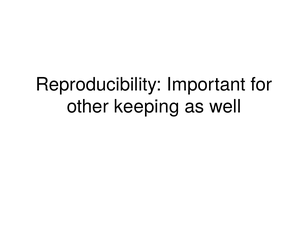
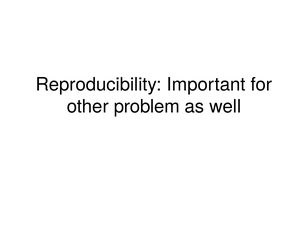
keeping: keeping -> problem
